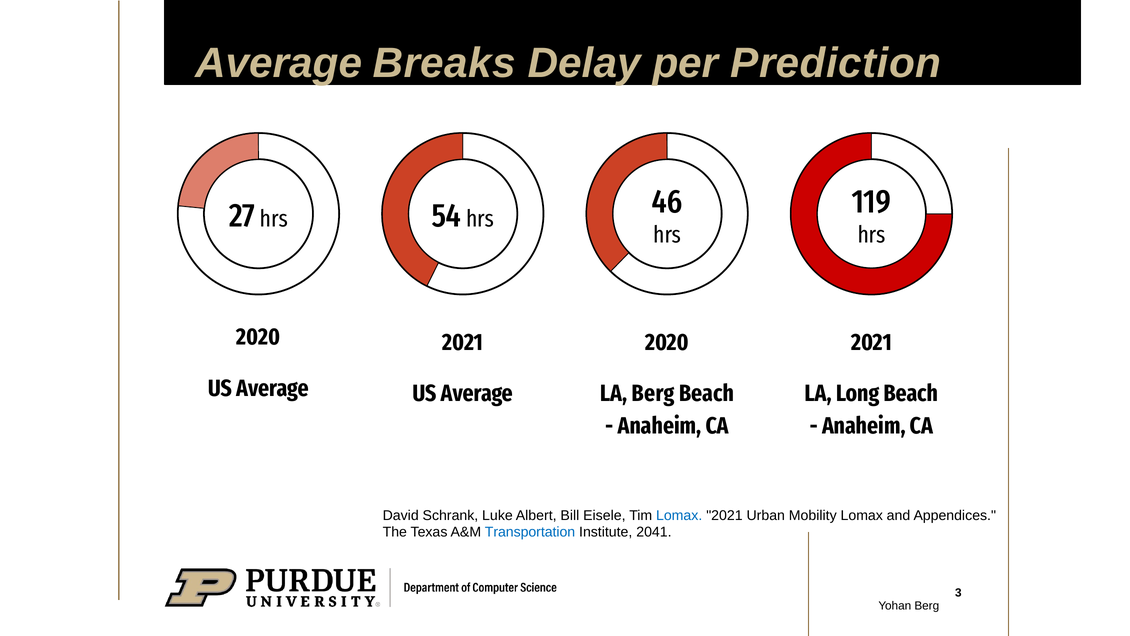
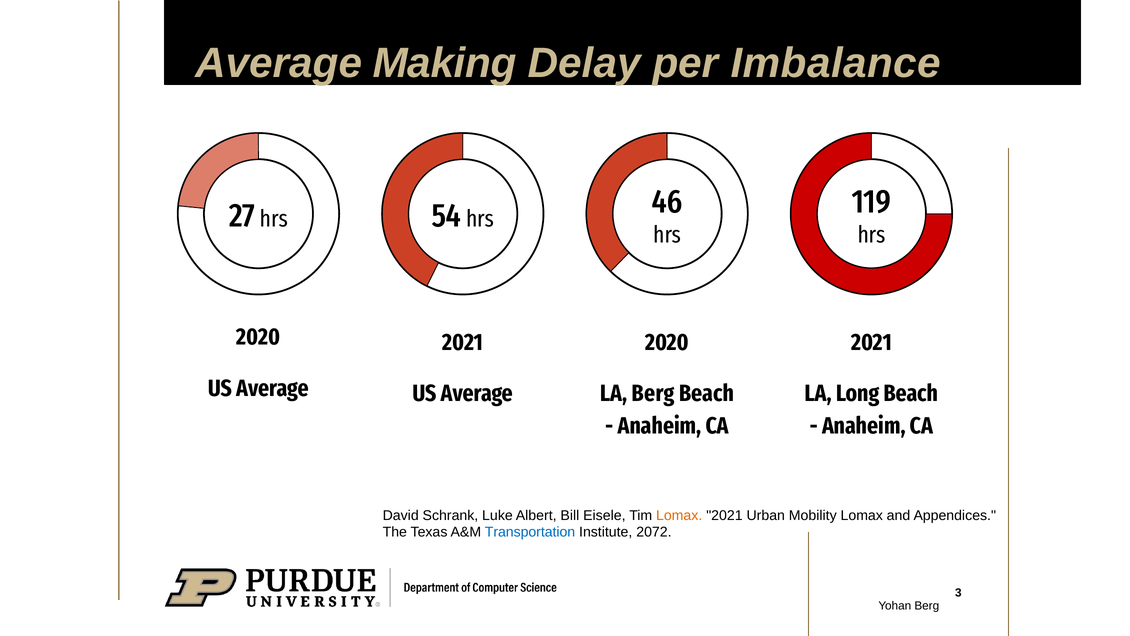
Breaks: Breaks -> Making
Prediction: Prediction -> Imbalance
Lomax at (679, 515) colour: blue -> orange
2041: 2041 -> 2072
